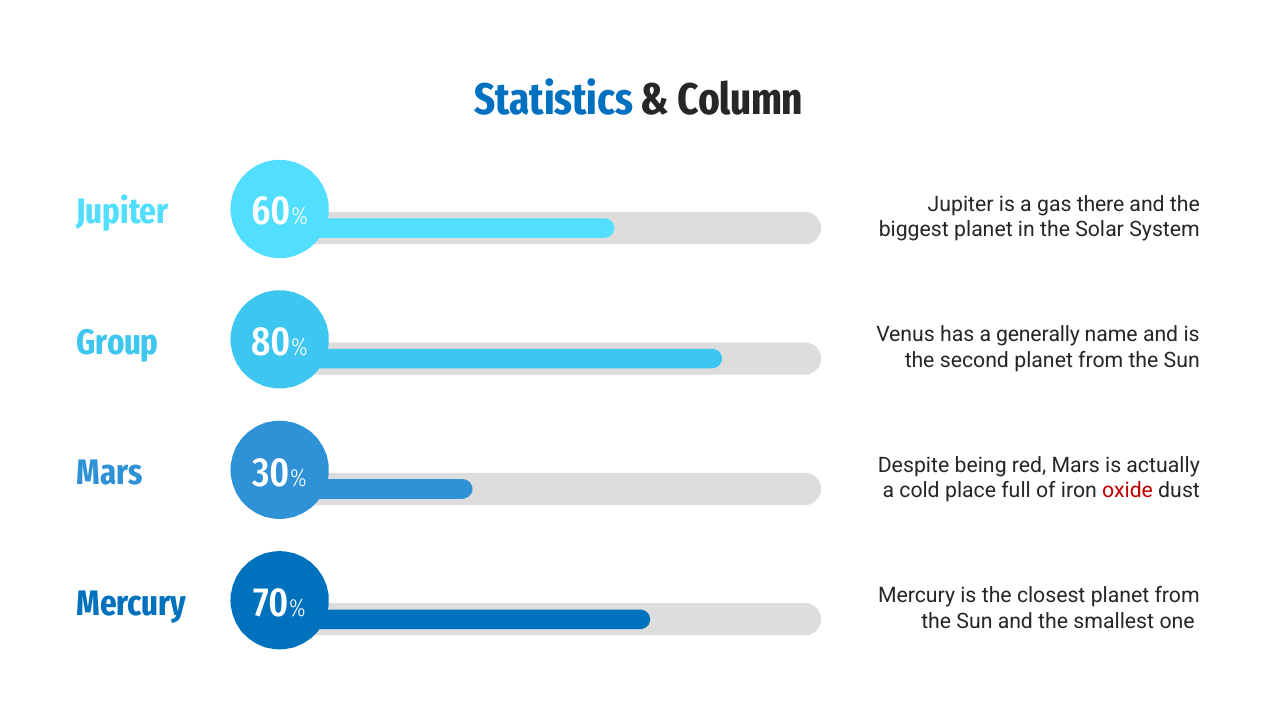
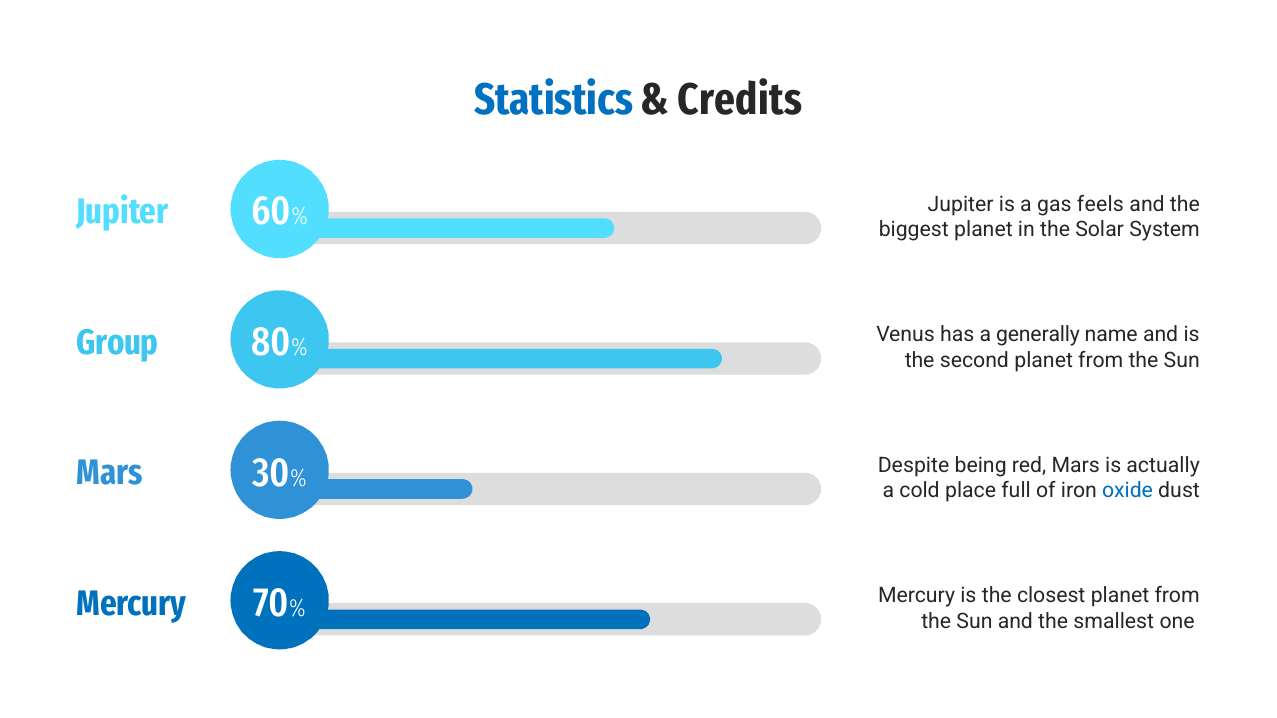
Column: Column -> Credits
there: there -> feels
oxide colour: red -> blue
